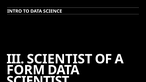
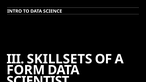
III SCIENTIST: SCIENTIST -> SKILLSETS
